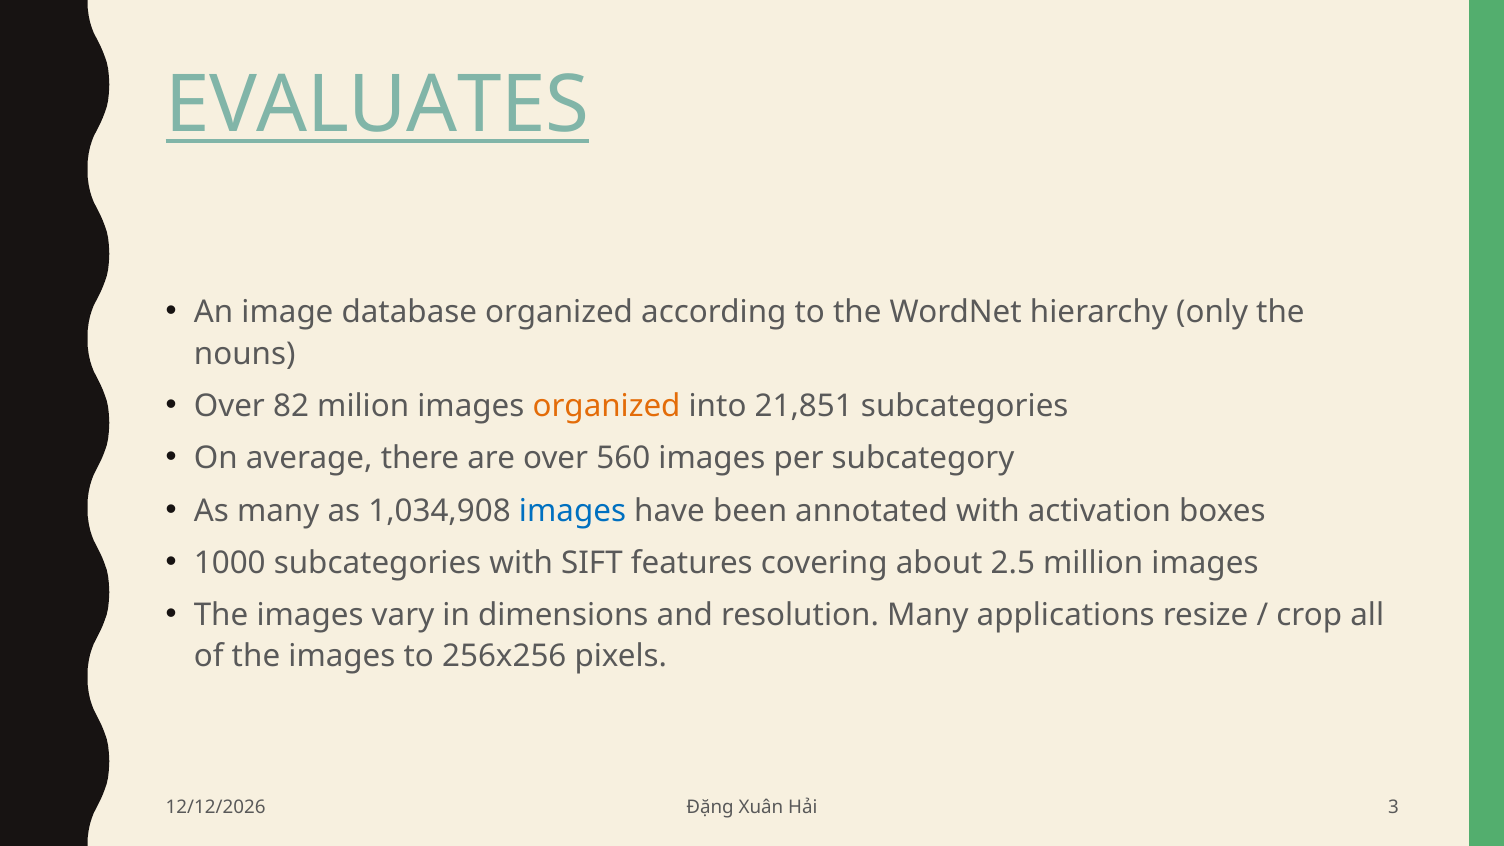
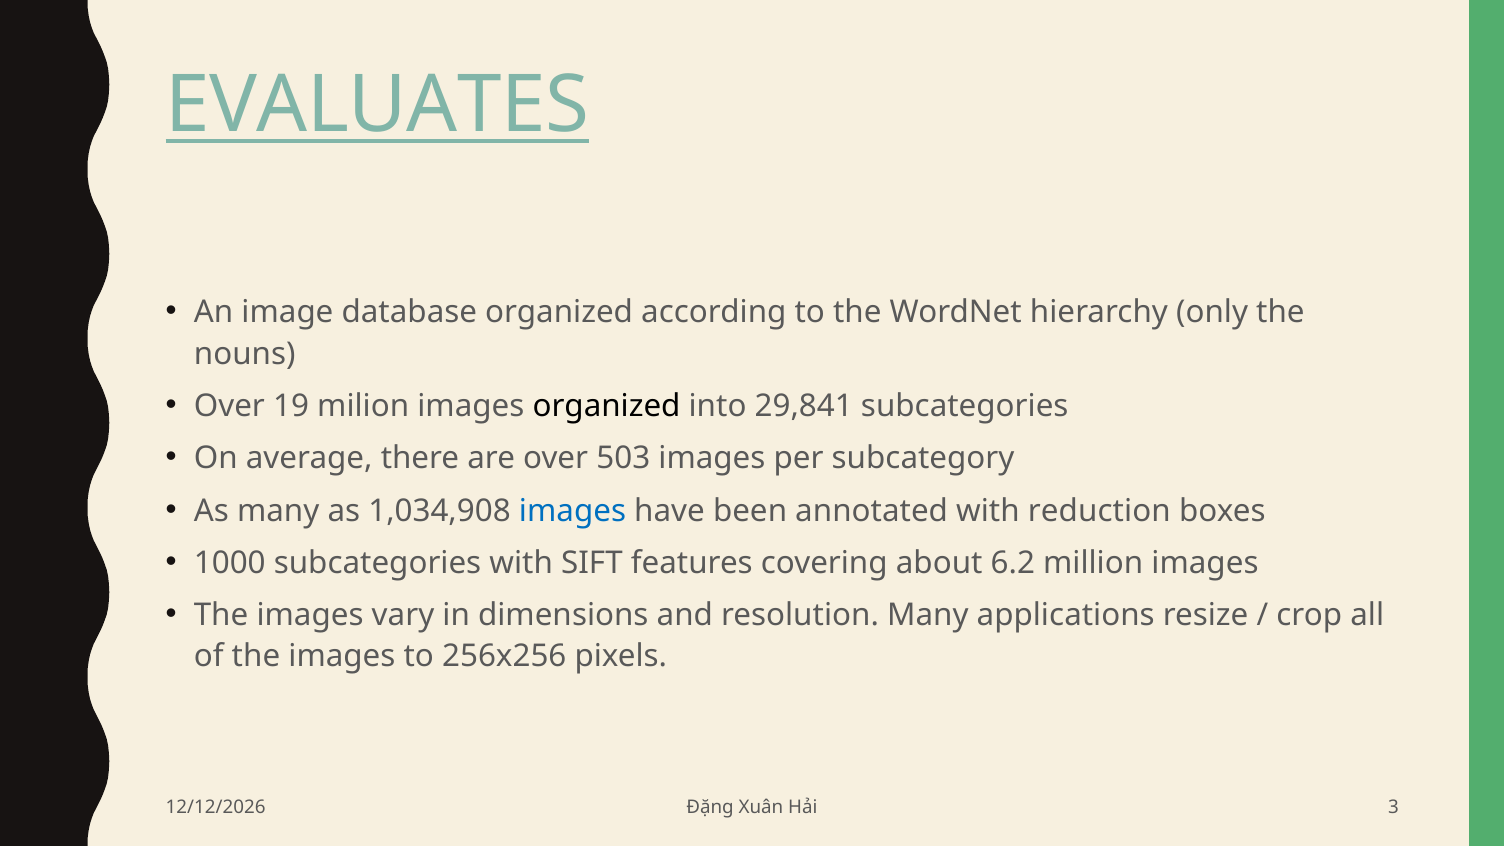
82: 82 -> 19
organized at (607, 406) colour: orange -> black
21,851: 21,851 -> 29,841
560: 560 -> 503
activation: activation -> reduction
2.5: 2.5 -> 6.2
